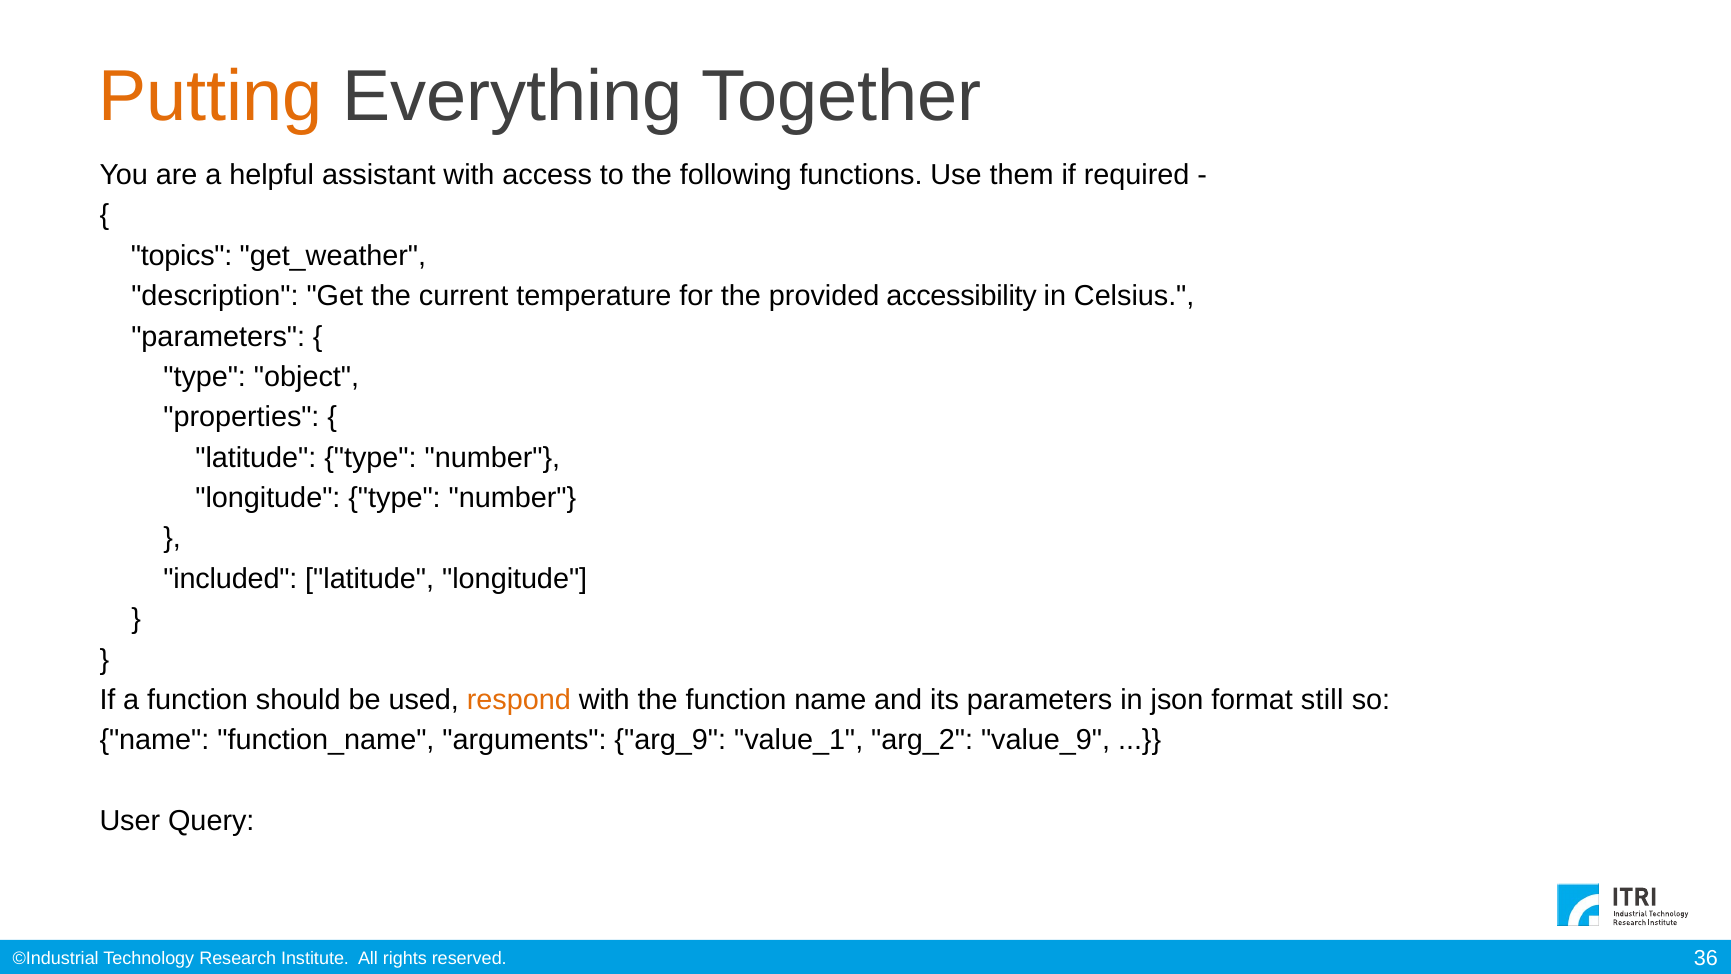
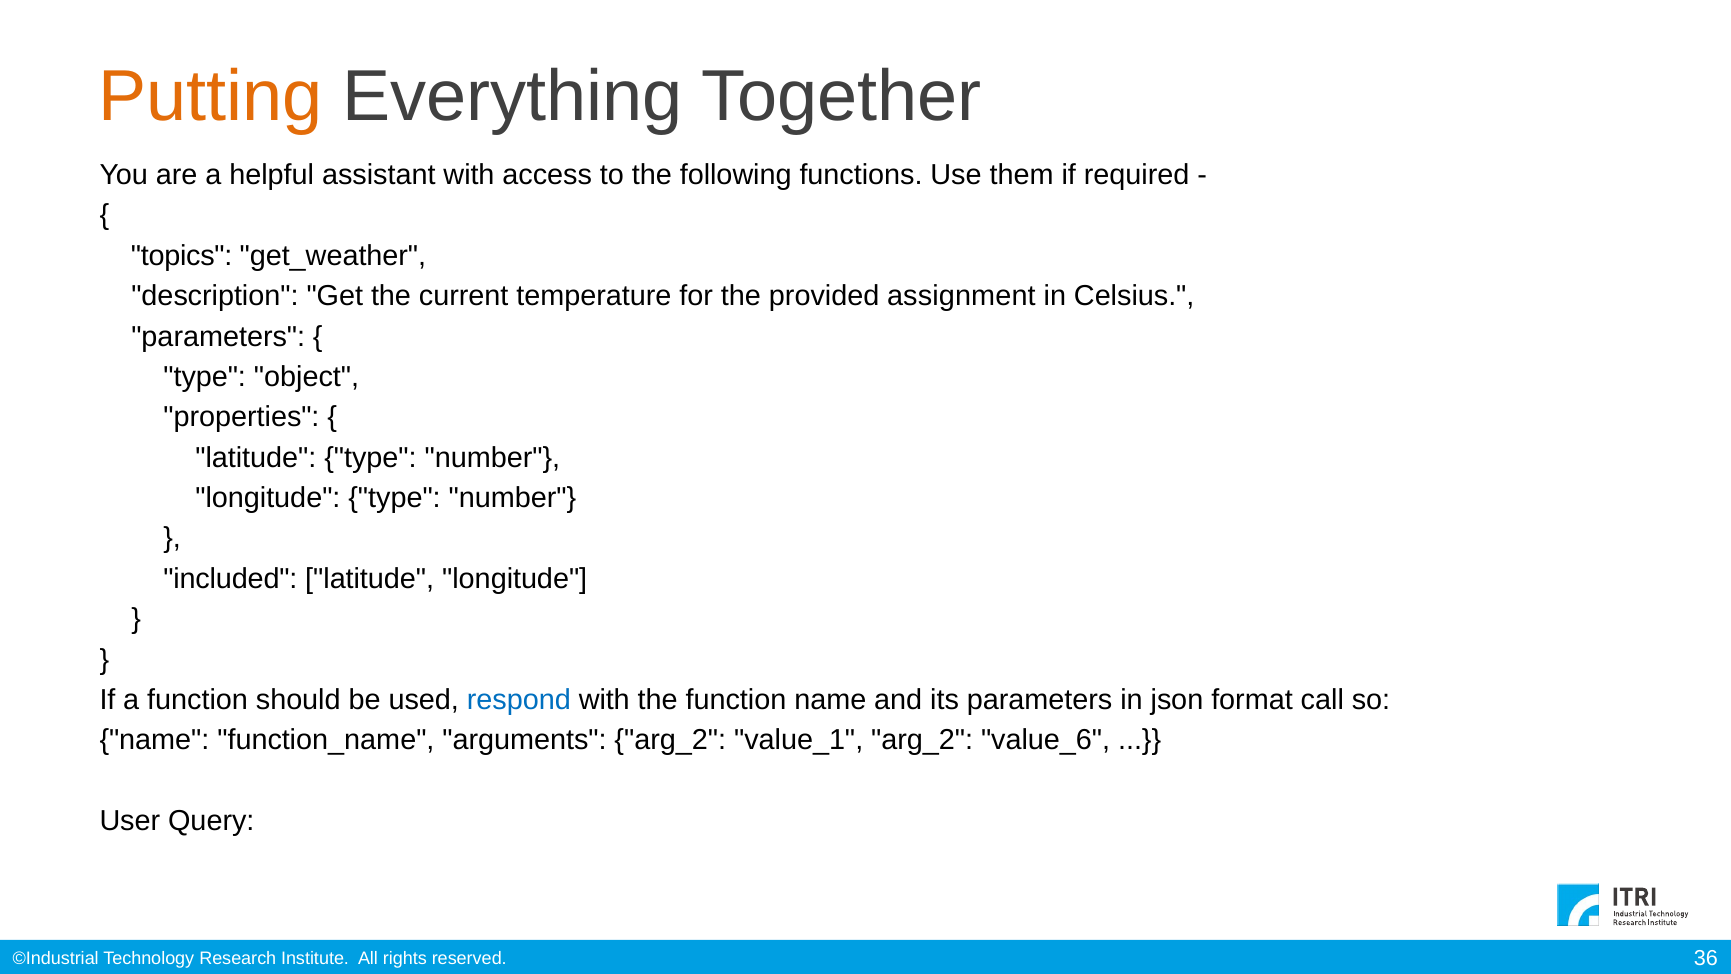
accessibility: accessibility -> assignment
respond colour: orange -> blue
still: still -> call
arguments arg_9: arg_9 -> arg_2
value_9: value_9 -> value_6
